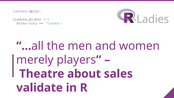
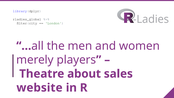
validate: validate -> website
